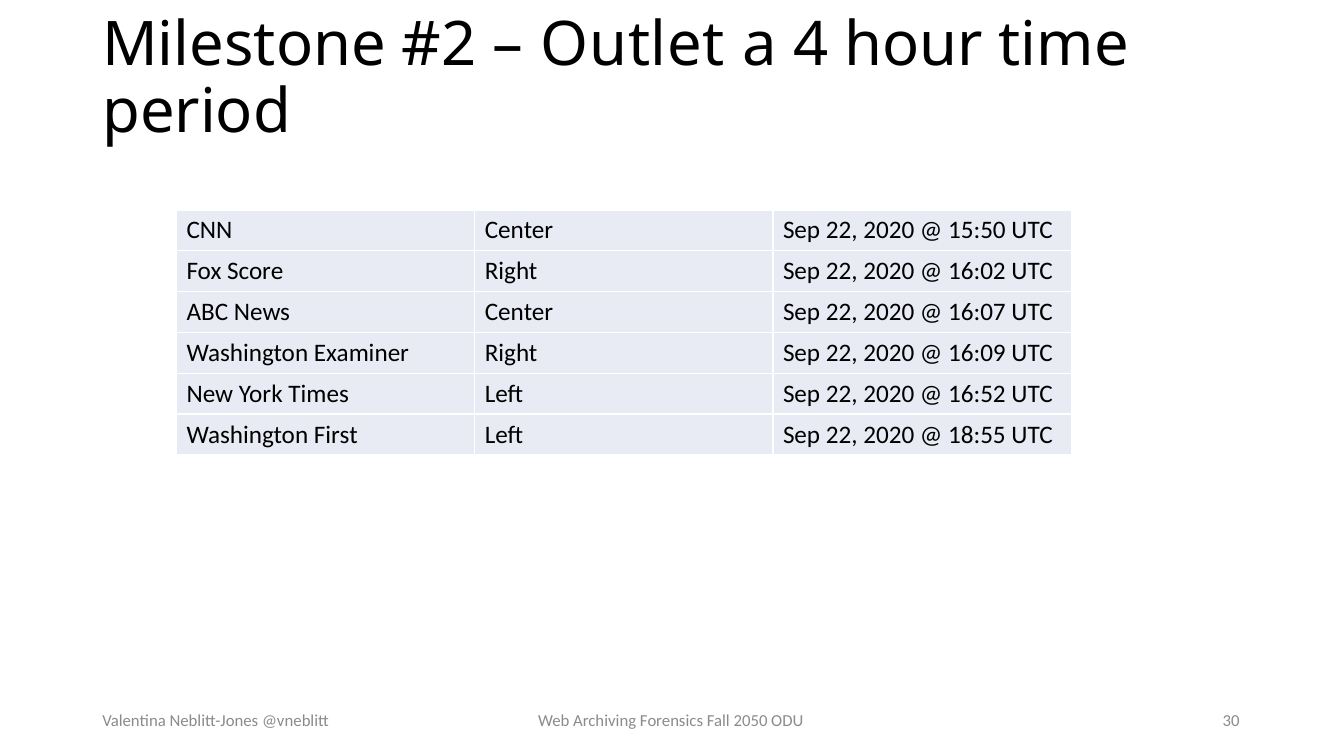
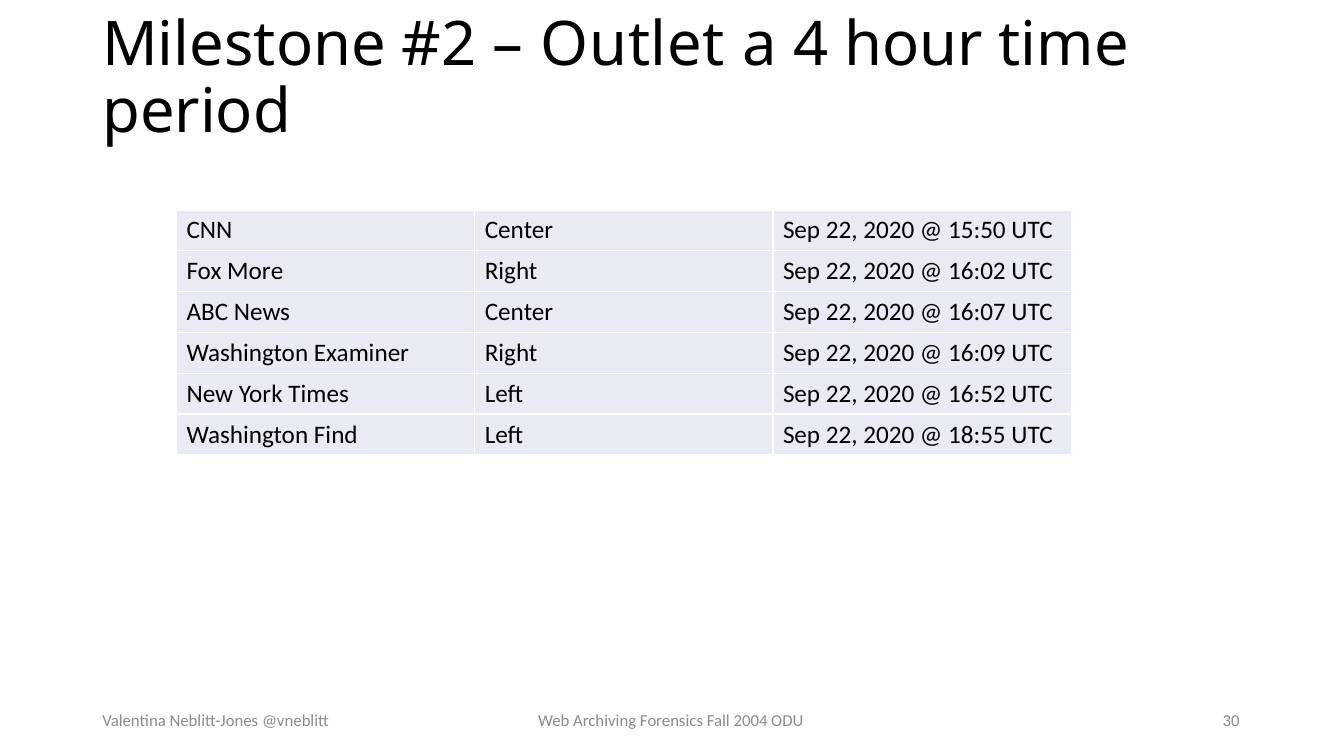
Score: Score -> More
First: First -> Find
2050: 2050 -> 2004
